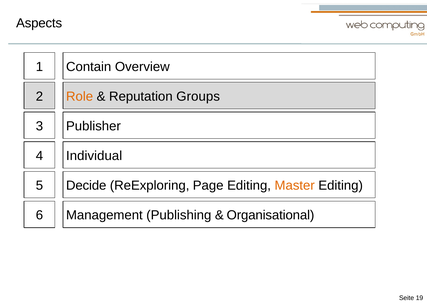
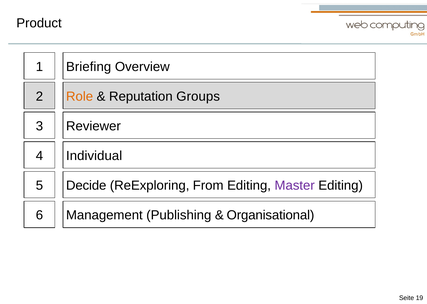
Aspects: Aspects -> Product
Contain: Contain -> Briefing
Publisher: Publisher -> Reviewer
Page: Page -> From
Master colour: orange -> purple
